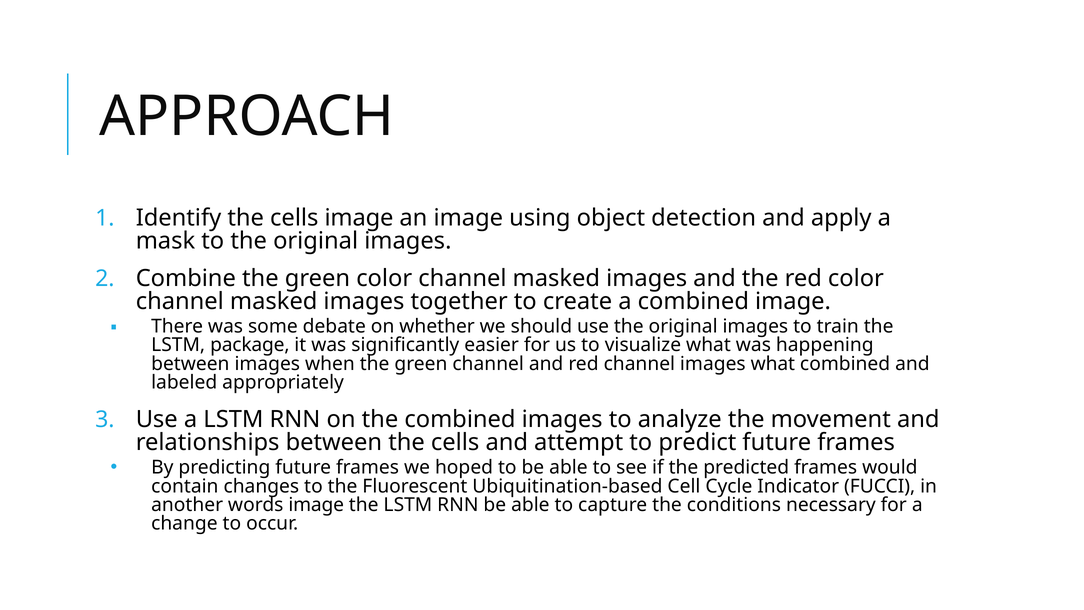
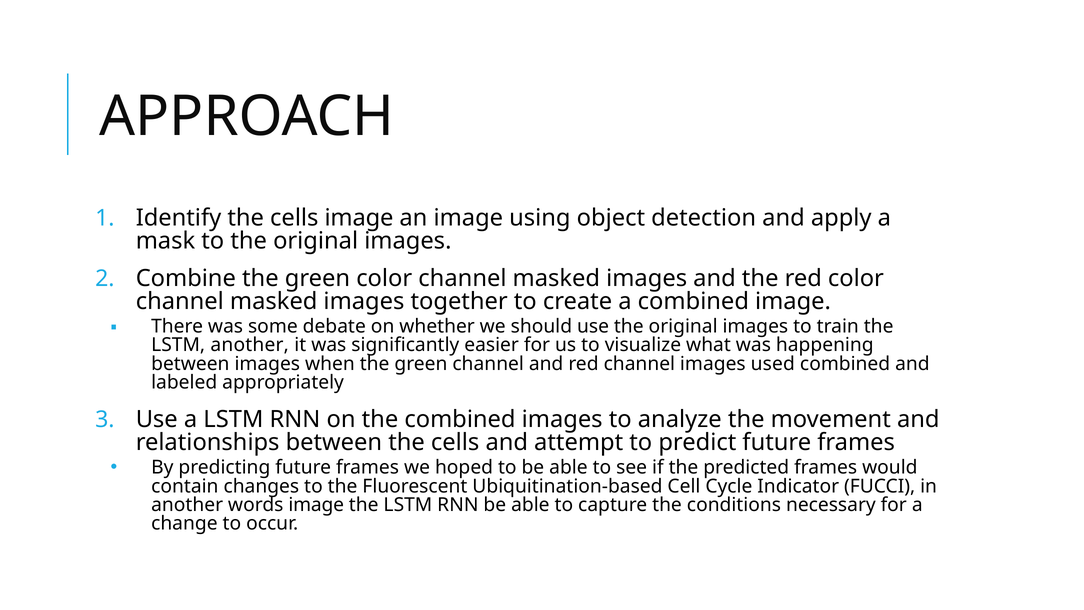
LSTM package: package -> another
images what: what -> used
